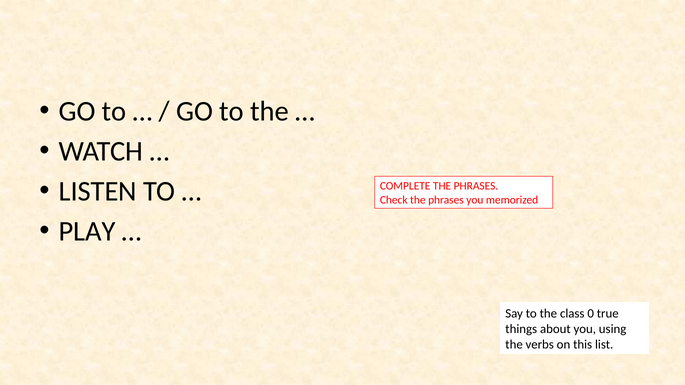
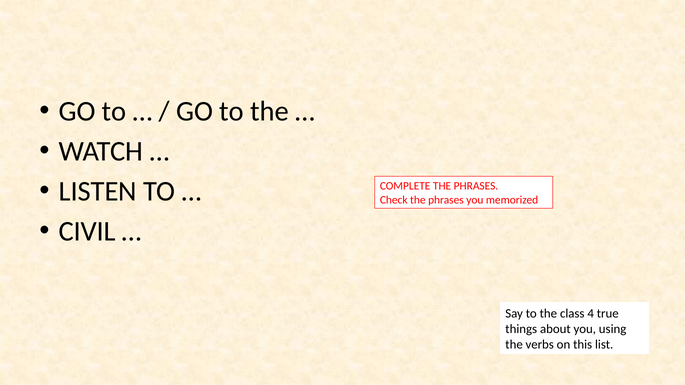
PLAY: PLAY -> CIVIL
0: 0 -> 4
